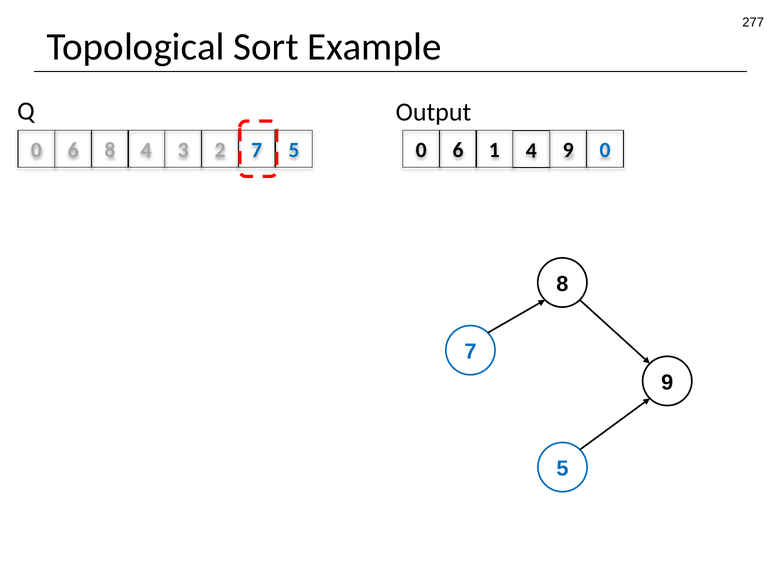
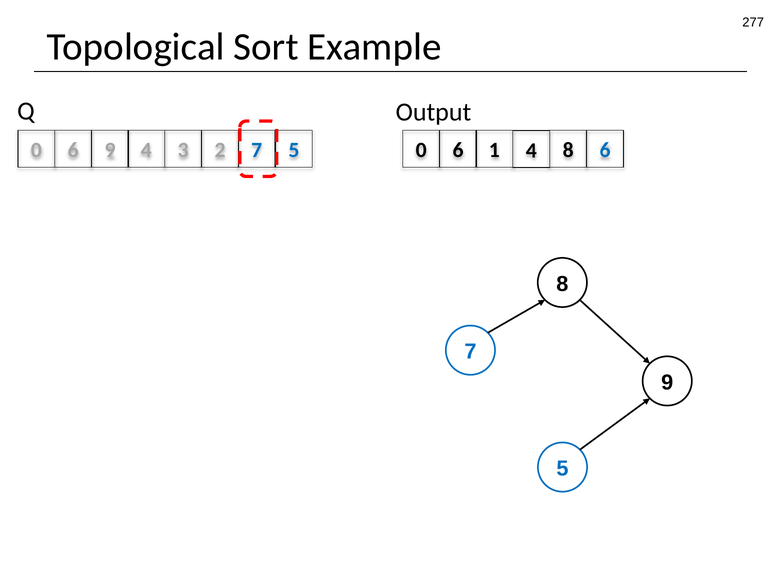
6 8: 8 -> 9
4 9: 9 -> 8
5 0: 0 -> 6
